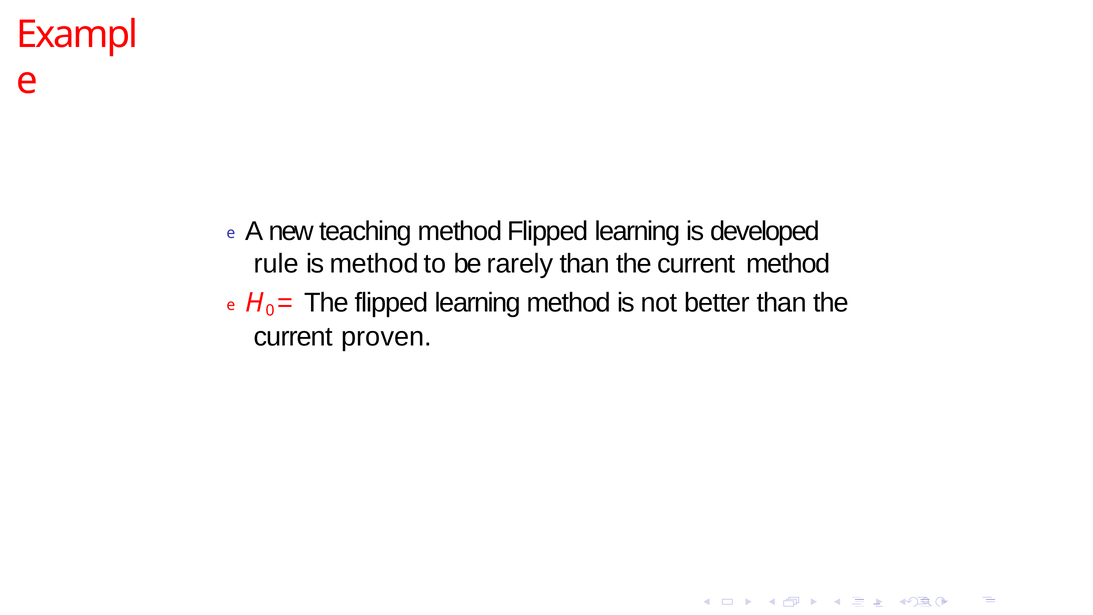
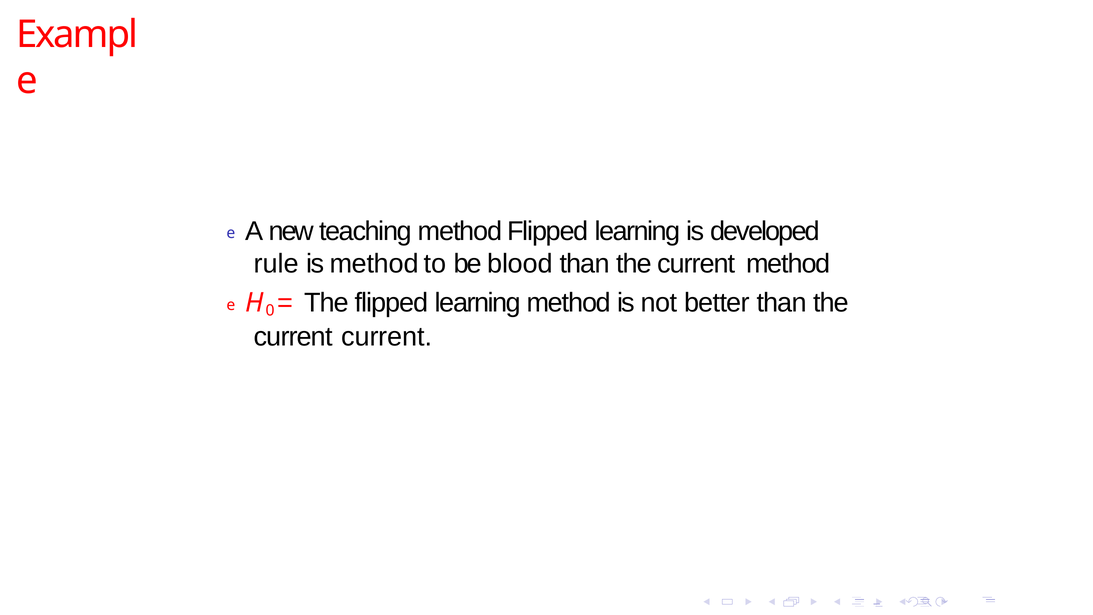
rarely: rarely -> blood
current proven: proven -> current
